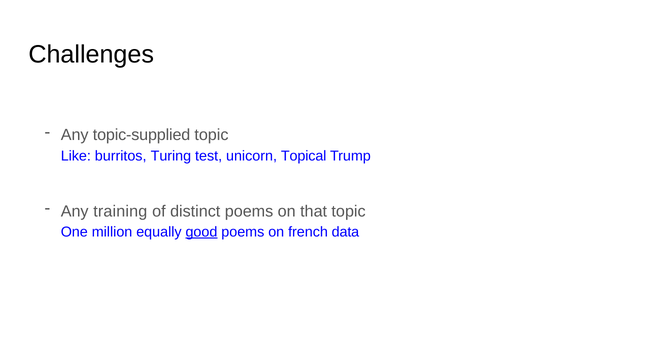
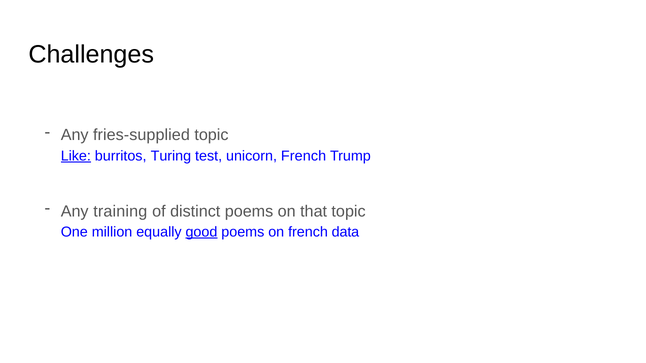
topic-supplied: topic-supplied -> fries-supplied
Like underline: none -> present
unicorn Topical: Topical -> French
